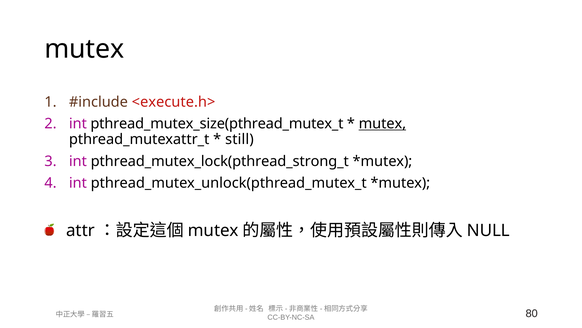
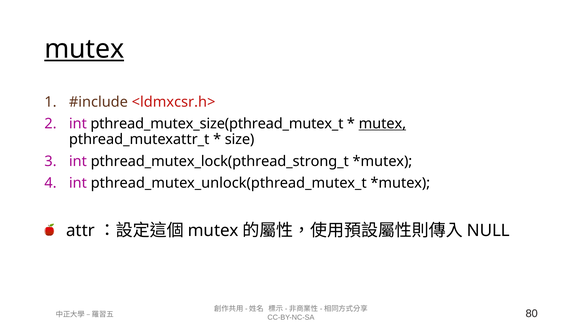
mutex at (84, 49) underline: none -> present
<execute.h>: <execute.h> -> <ldmxcsr.h>
still: still -> size
